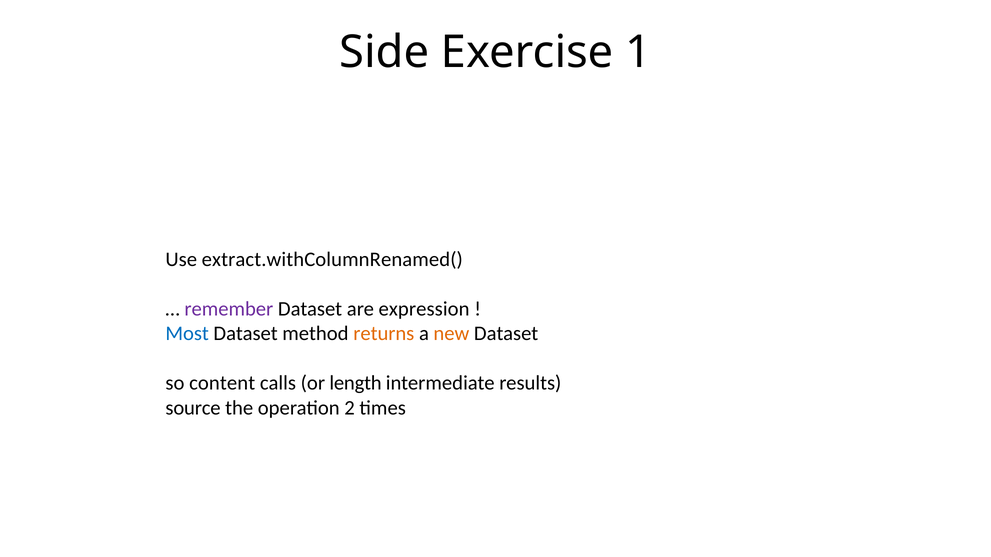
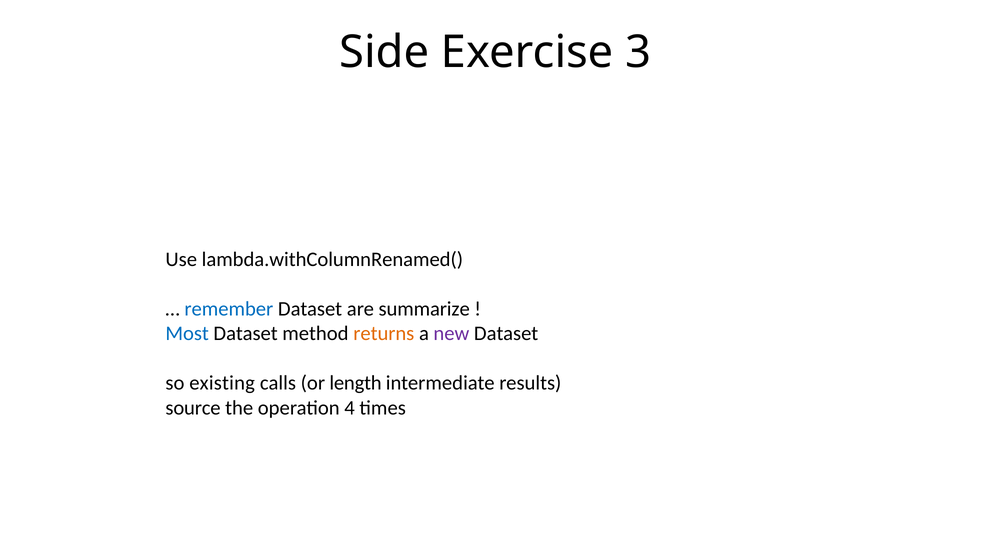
1: 1 -> 3
extract.withColumnRenamed(: extract.withColumnRenamed( -> lambda.withColumnRenamed(
remember colour: purple -> blue
expression: expression -> summarize
new colour: orange -> purple
content: content -> existing
2: 2 -> 4
